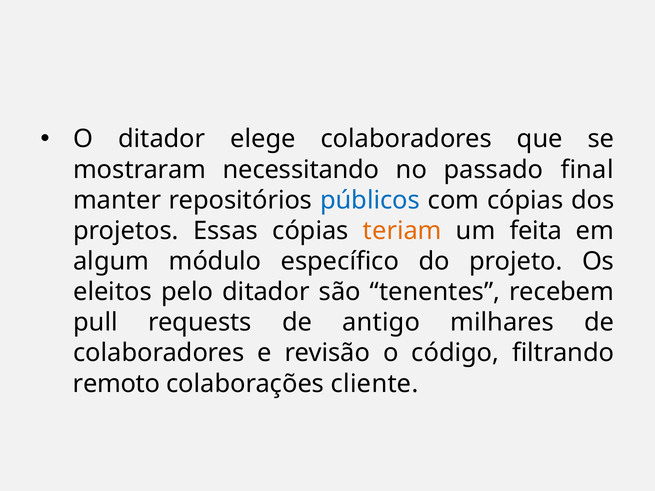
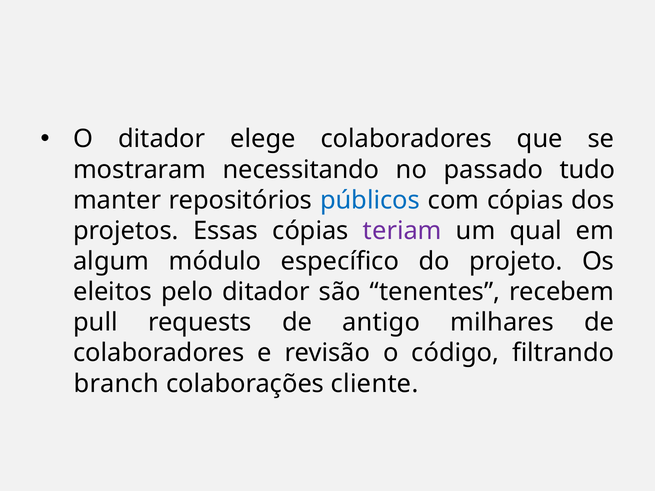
final: final -> tudo
teriam colour: orange -> purple
feita: feita -> qual
remoto: remoto -> branch
